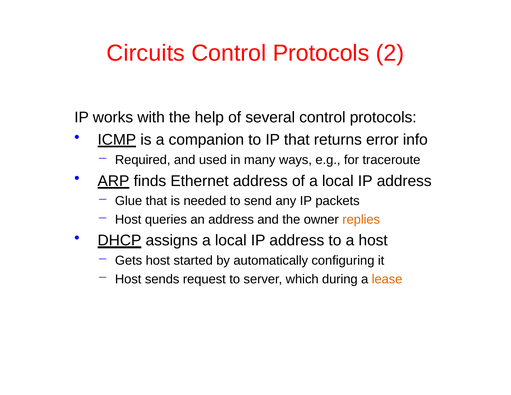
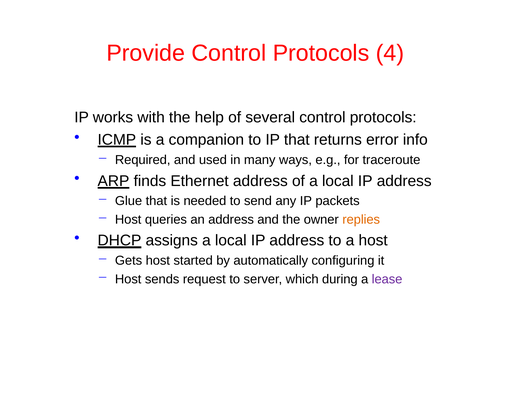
Circuits: Circuits -> Provide
2: 2 -> 4
lease colour: orange -> purple
